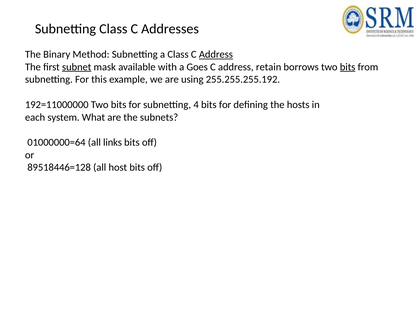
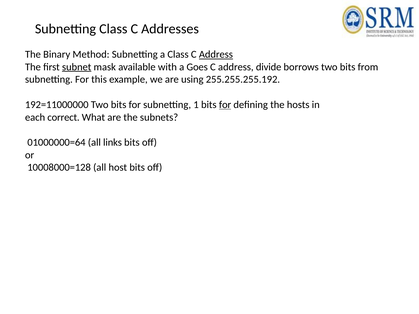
retain: retain -> divide
bits at (348, 67) underline: present -> none
4: 4 -> 1
for at (225, 105) underline: none -> present
system: system -> correct
89518446=128: 89518446=128 -> 10008000=128
